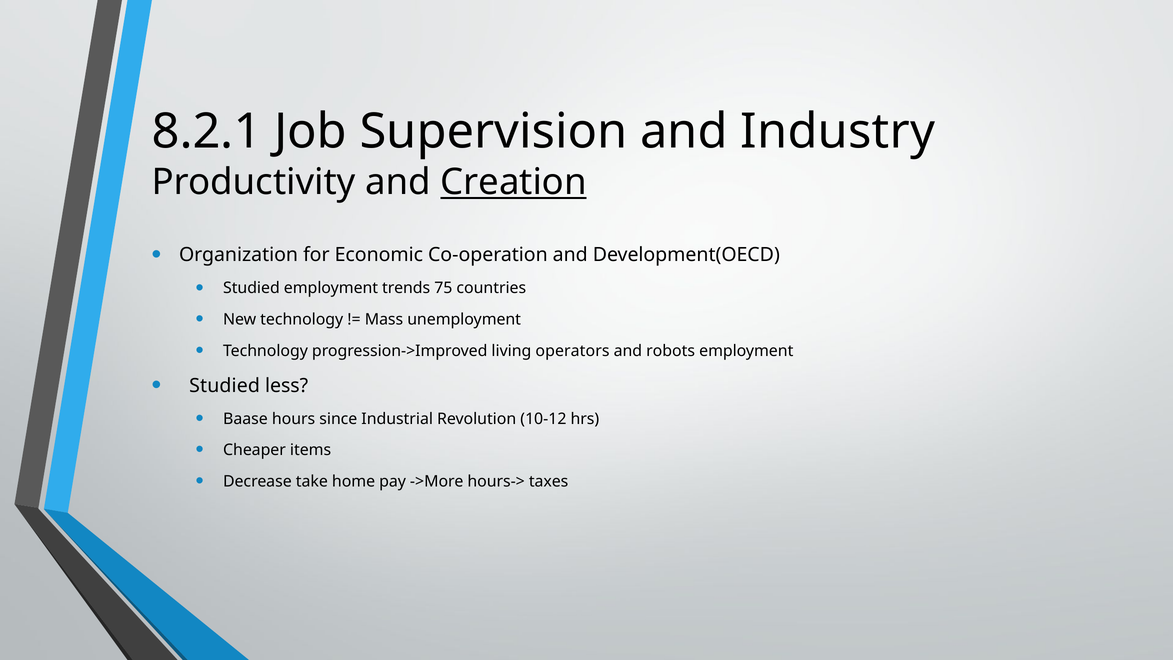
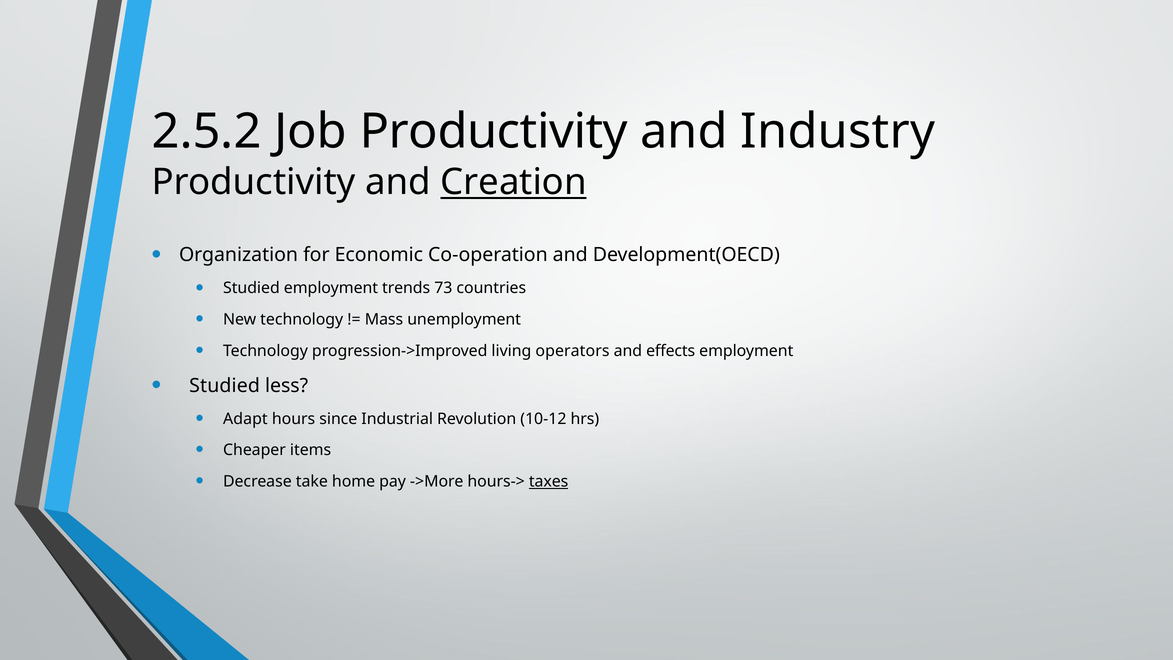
8.2.1: 8.2.1 -> 2.5.2
Job Supervision: Supervision -> Productivity
75: 75 -> 73
robots: robots -> effects
Baase: Baase -> Adapt
taxes underline: none -> present
